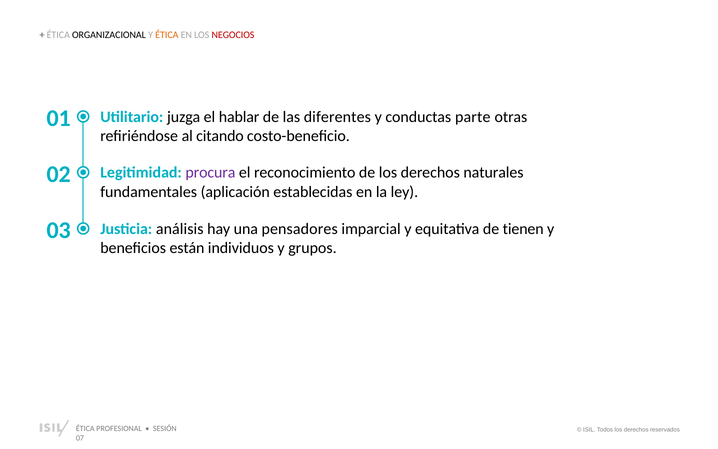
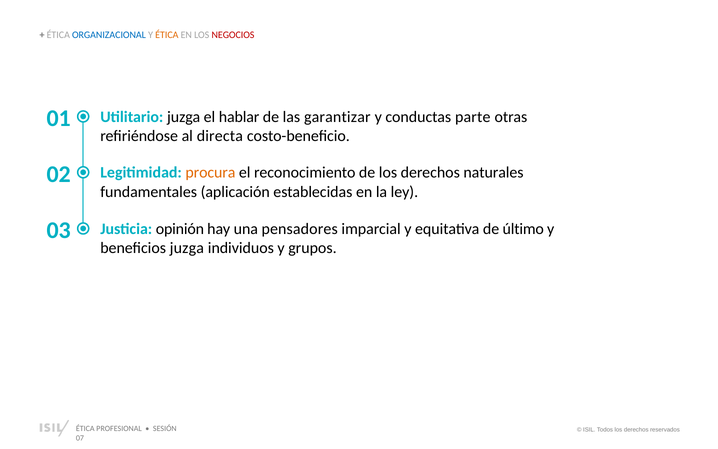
ORGANIZACIONAL colour: black -> blue
diferentes: diferentes -> garantizar
citando: citando -> directa
procura colour: purple -> orange
análisis: análisis -> opinión
tienen: tienen -> último
beneficios están: están -> juzga
